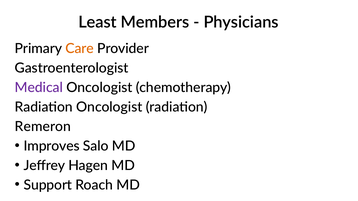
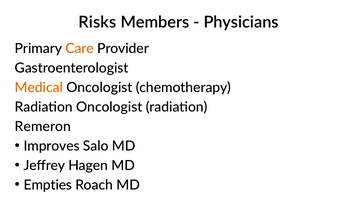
Least: Least -> Risks
Medical colour: purple -> orange
Support: Support -> Empties
